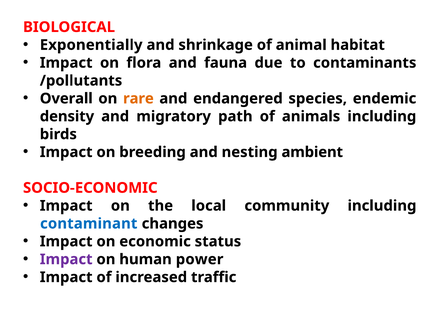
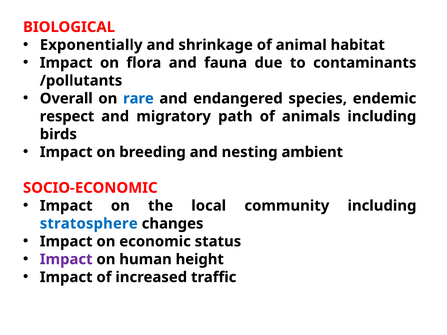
rare colour: orange -> blue
density: density -> respect
contaminant: contaminant -> stratosphere
power: power -> height
